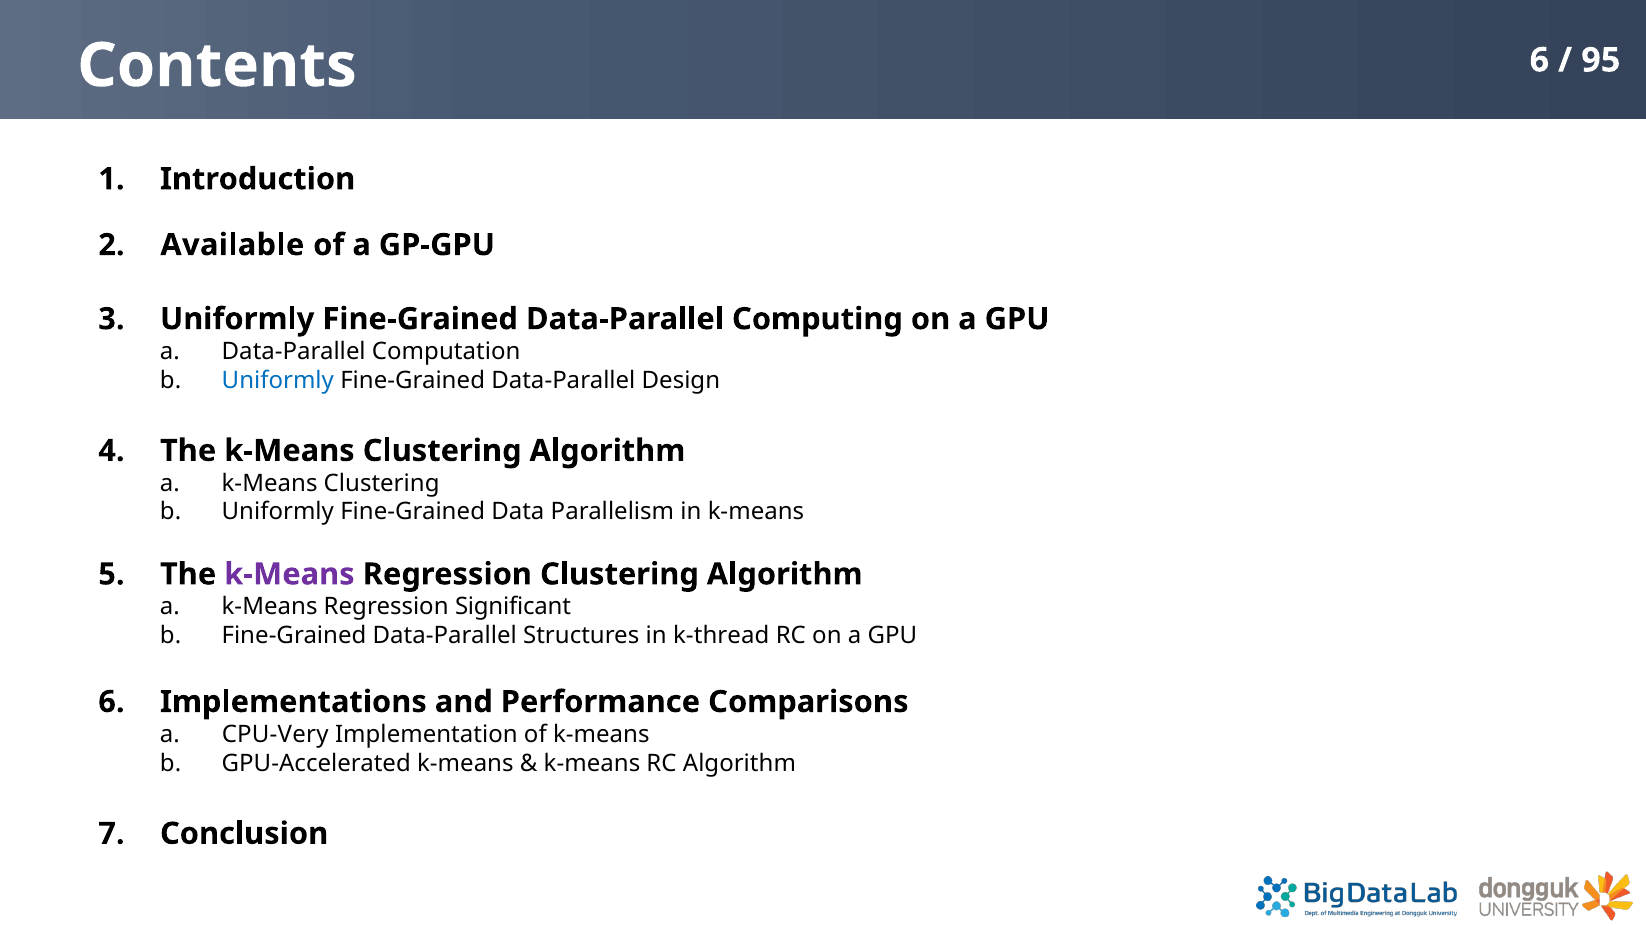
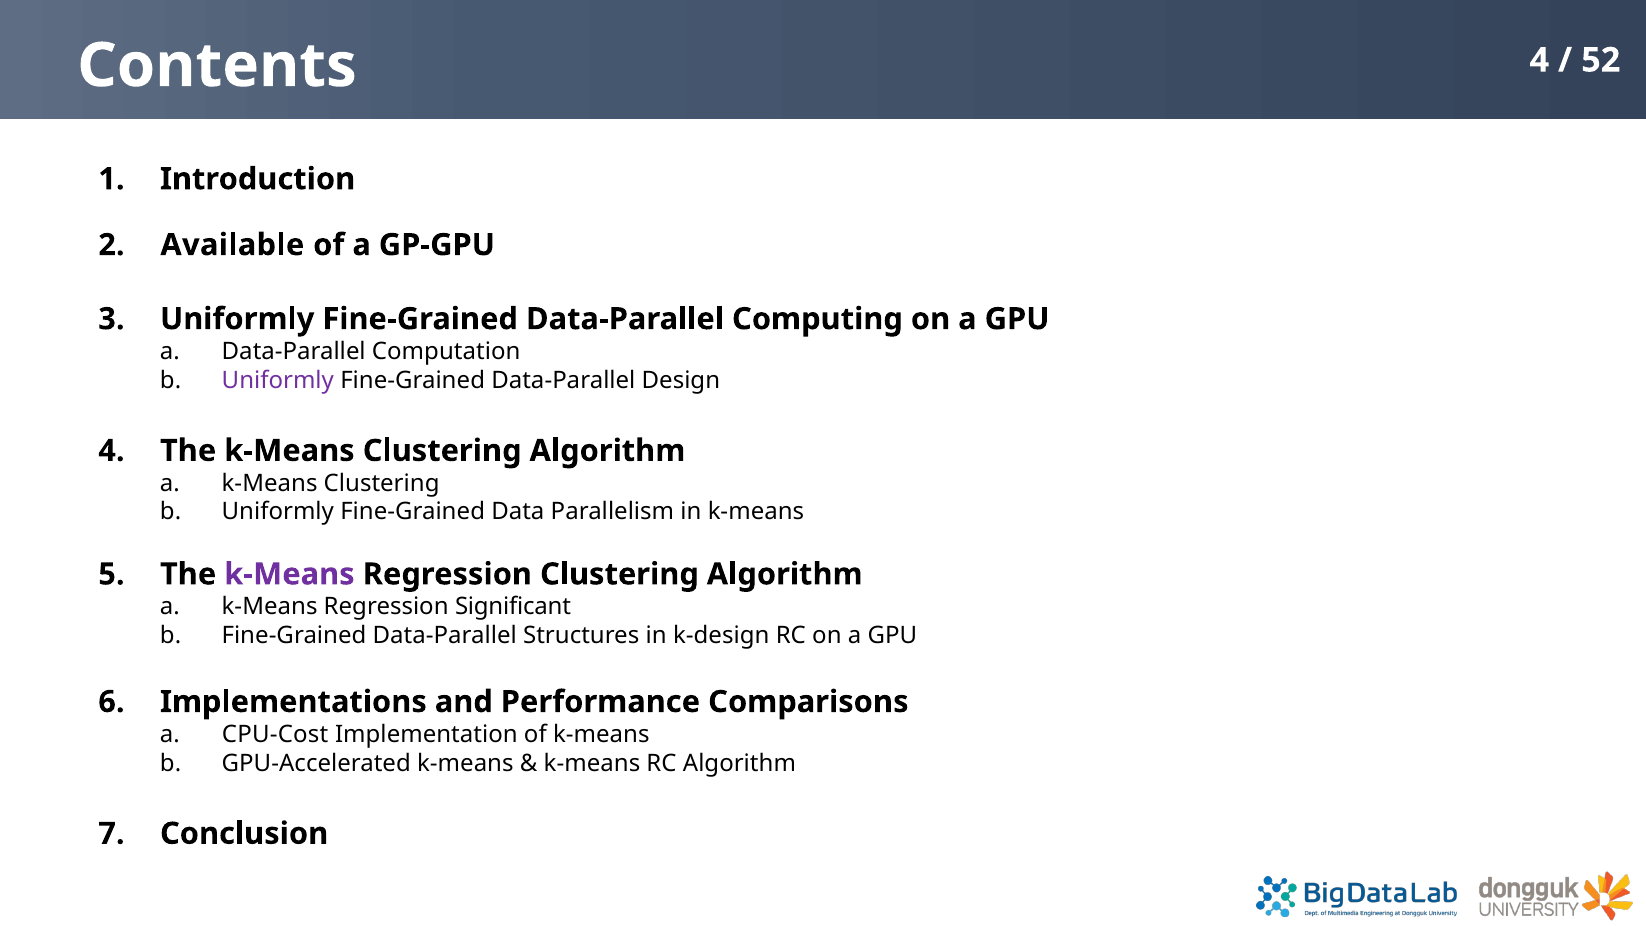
Contents 6: 6 -> 4
95: 95 -> 52
Uniformly at (278, 380) colour: blue -> purple
k-thread: k-thread -> k-design
CPU-Very: CPU-Very -> CPU-Cost
